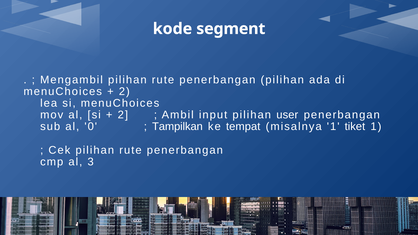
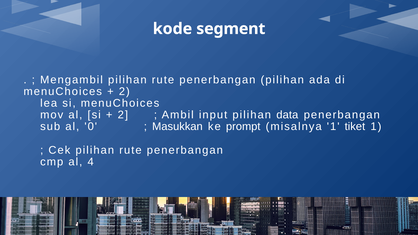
user: user -> data
Tampilkan: Tampilkan -> Masukkan
tempat: tempat -> prompt
3: 3 -> 4
